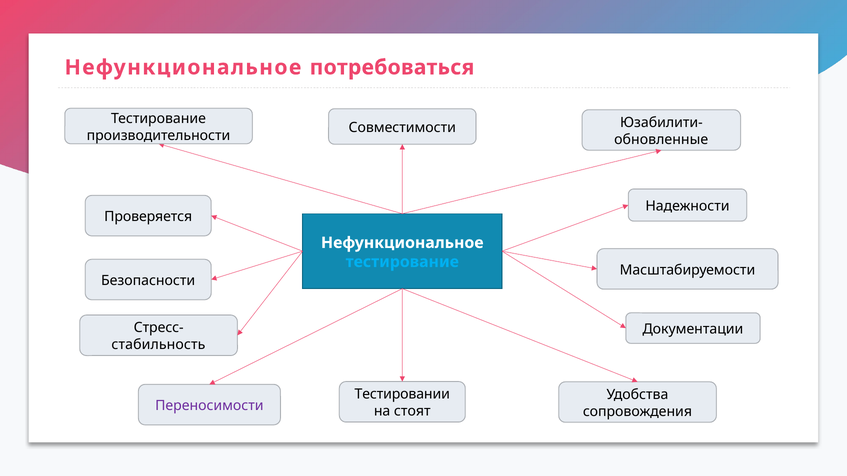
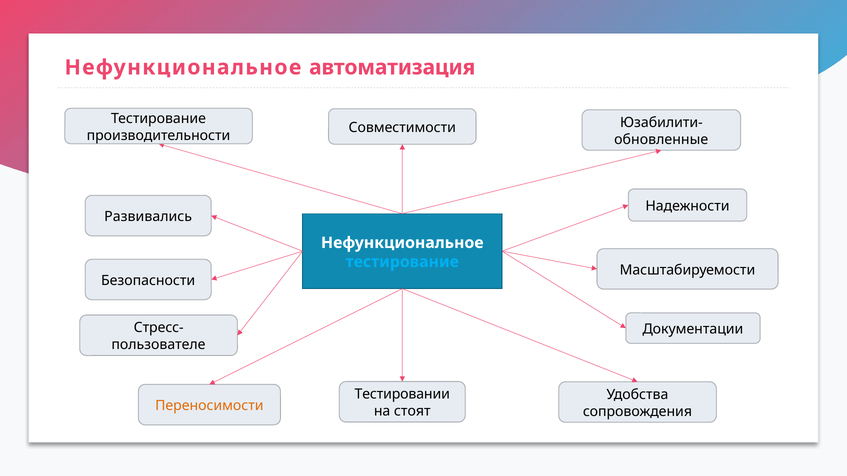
потребоваться: потребоваться -> автоматизация
Проверяется: Проверяется -> Развивались
стабильность: стабильность -> пользователе
Переносимости colour: purple -> orange
